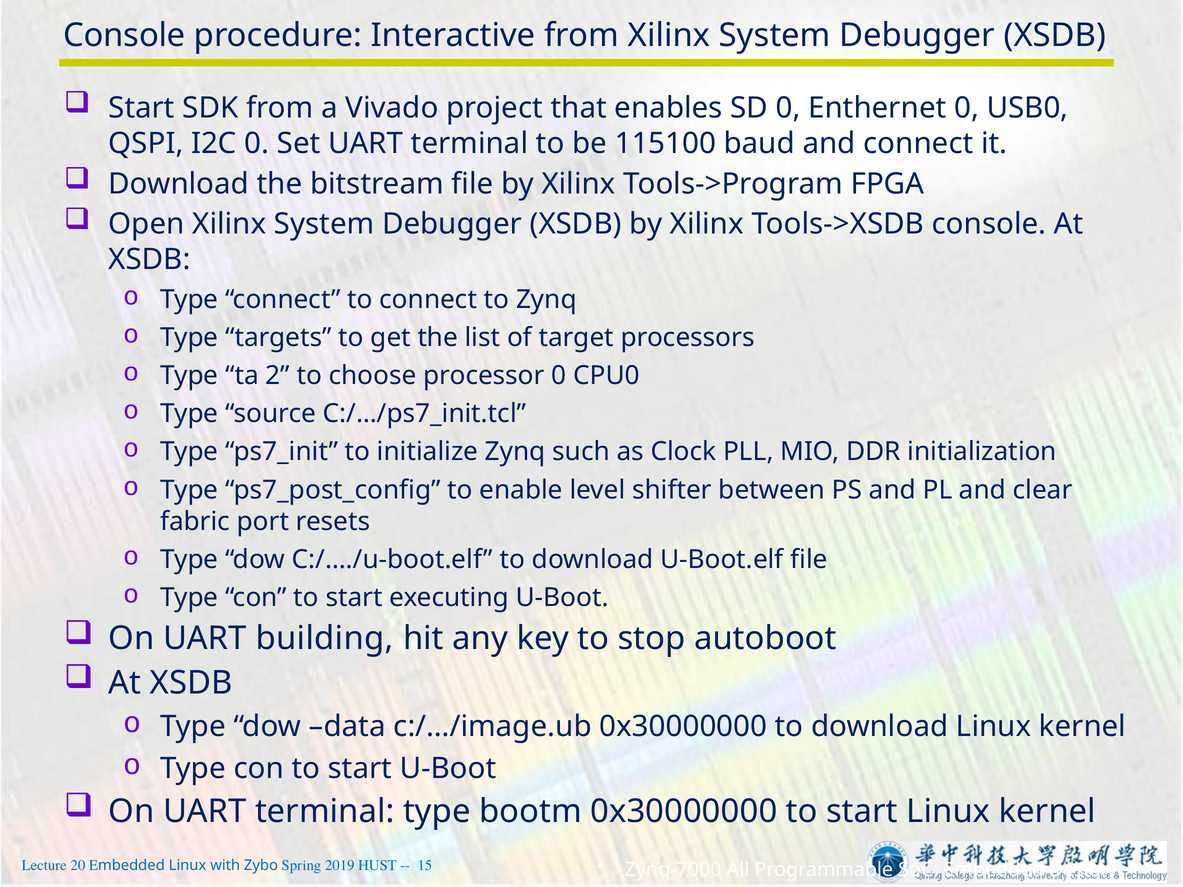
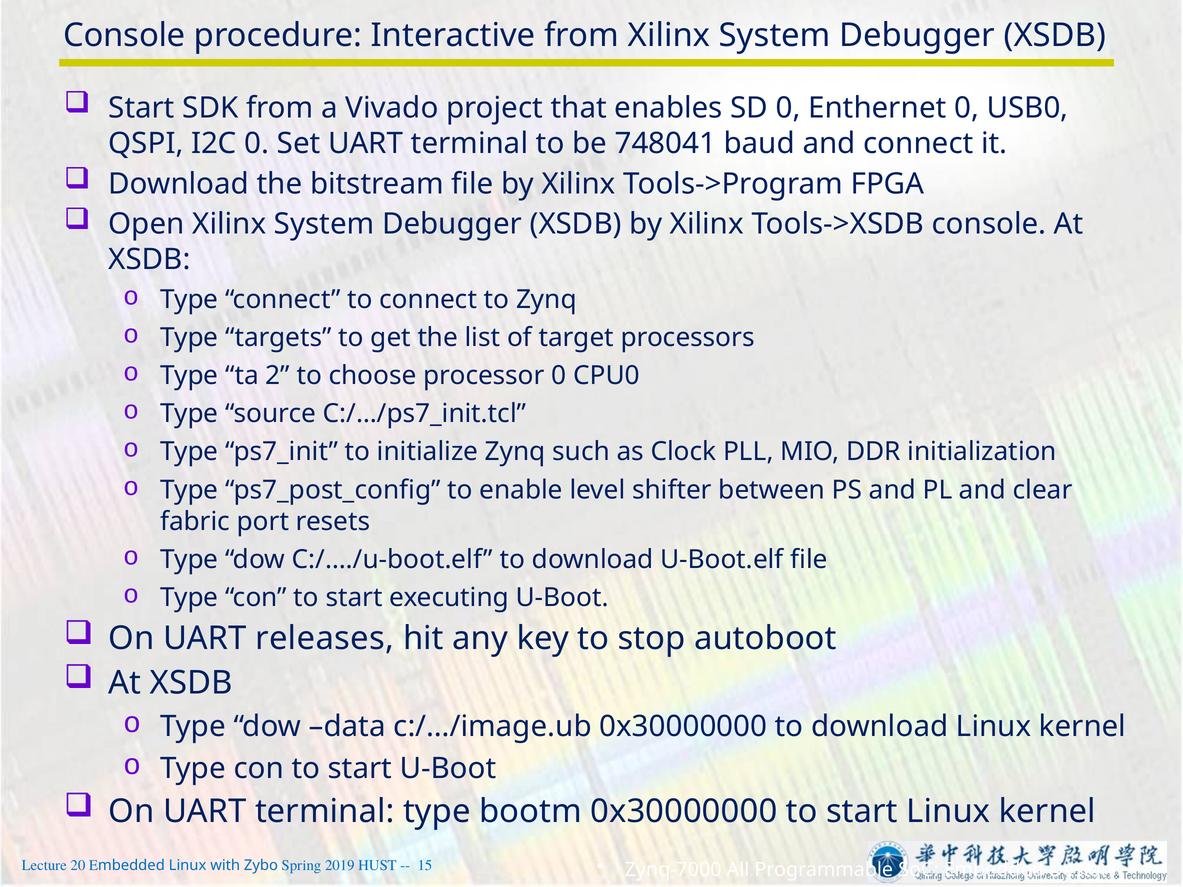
115100: 115100 -> 748041
building: building -> releases
